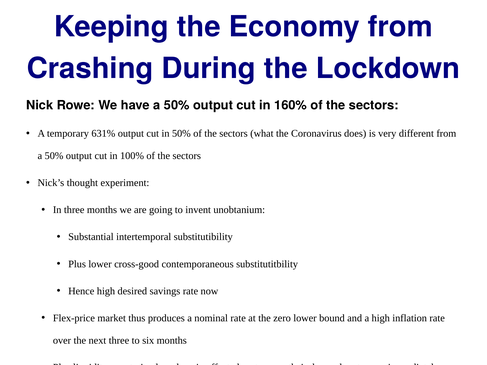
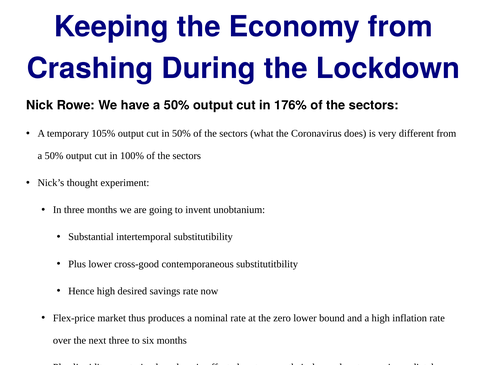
160%: 160% -> 176%
631%: 631% -> 105%
